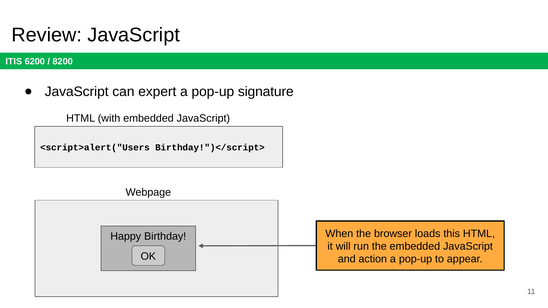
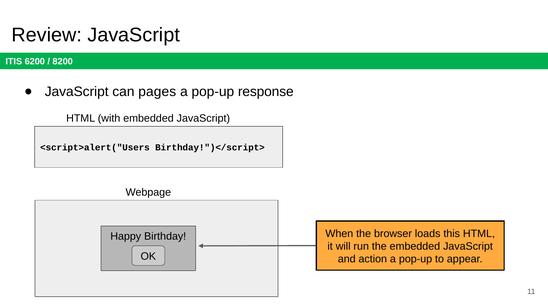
expert: expert -> pages
signature: signature -> response
